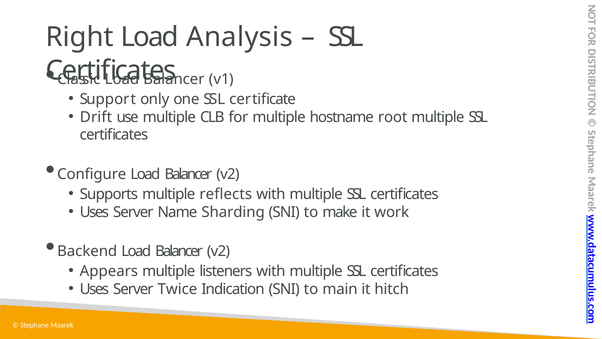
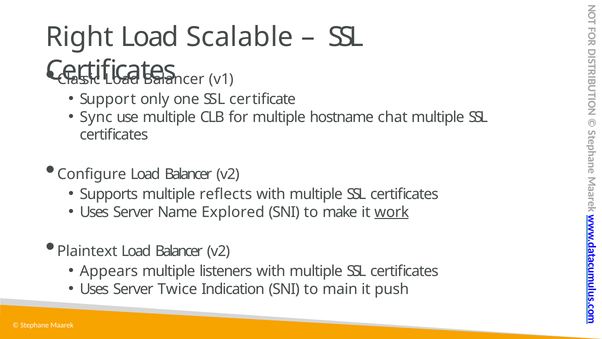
Analysis: Analysis -> Scalable
Drift: Drift -> Sync
root: root -> chat
Sharding: Sharding -> Explored
work underline: none -> present
Backend: Backend -> Plaintext
hitch: hitch -> push
